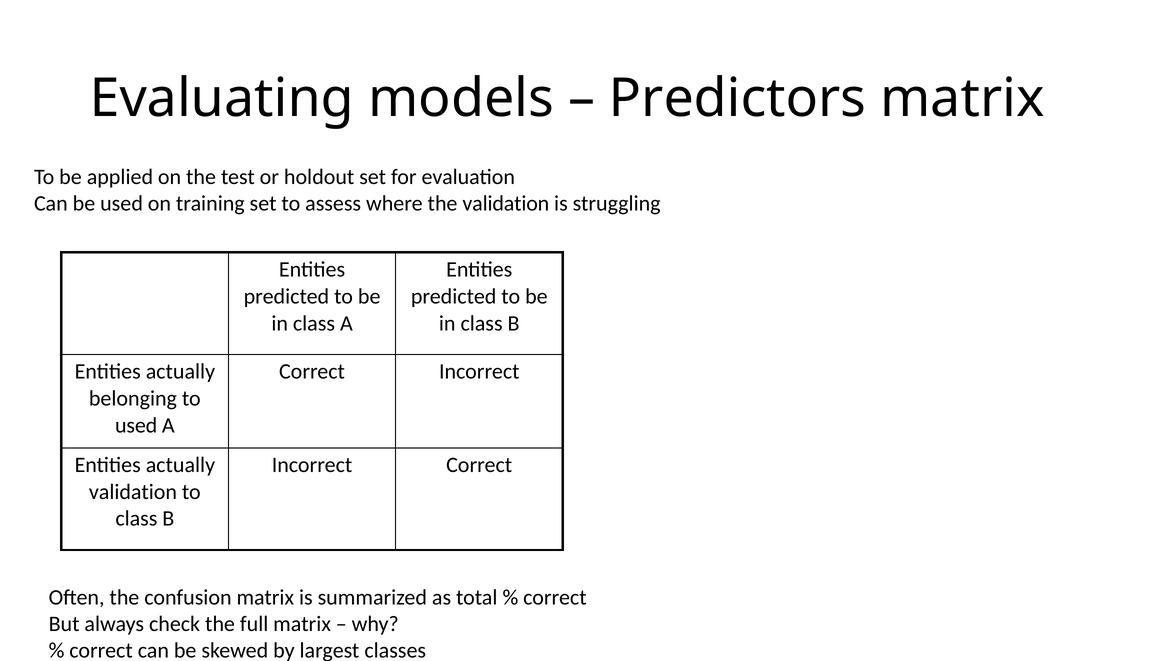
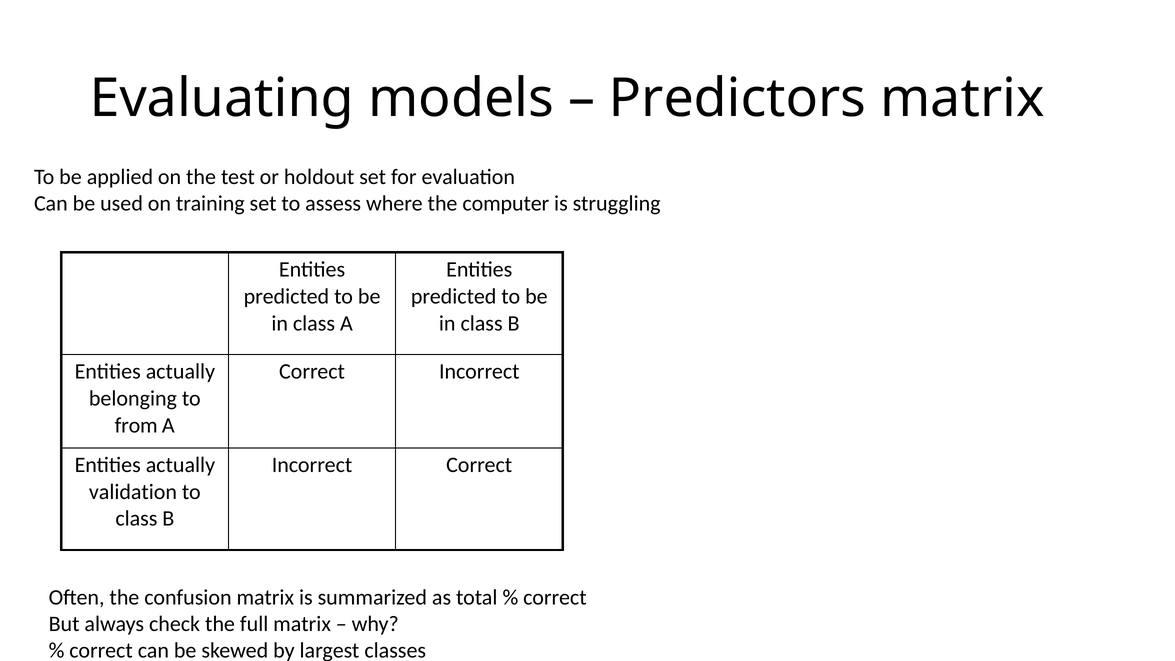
the validation: validation -> computer
used at (136, 425): used -> from
